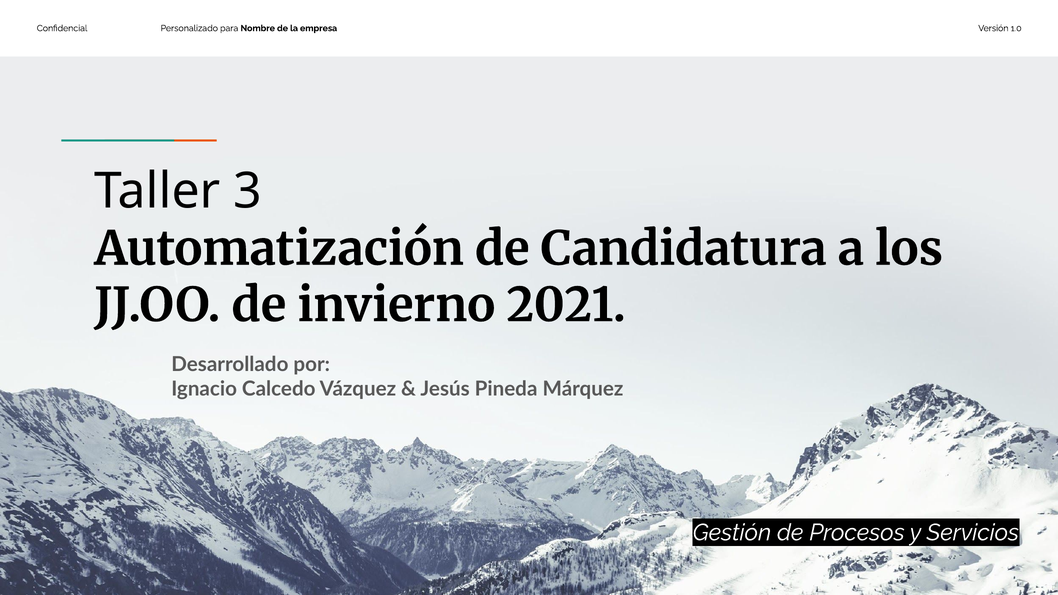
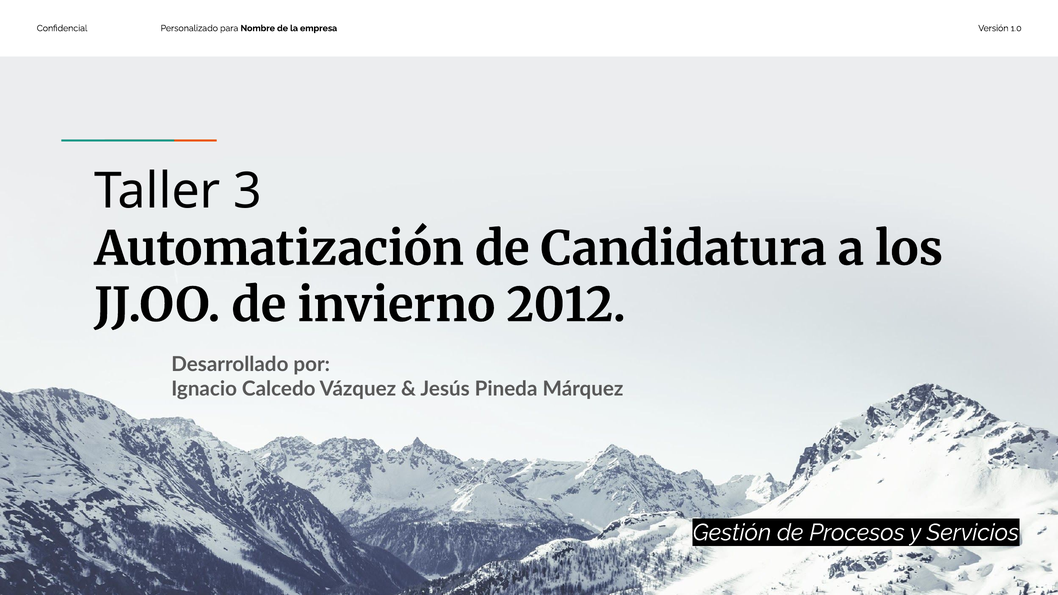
2021: 2021 -> 2012
